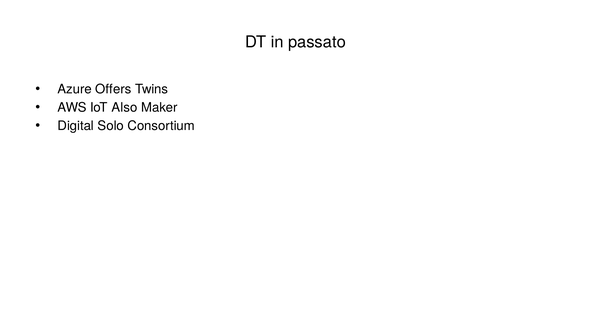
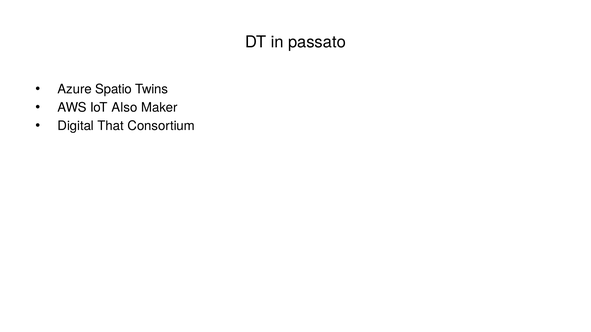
Offers: Offers -> Spatio
Solo: Solo -> That
